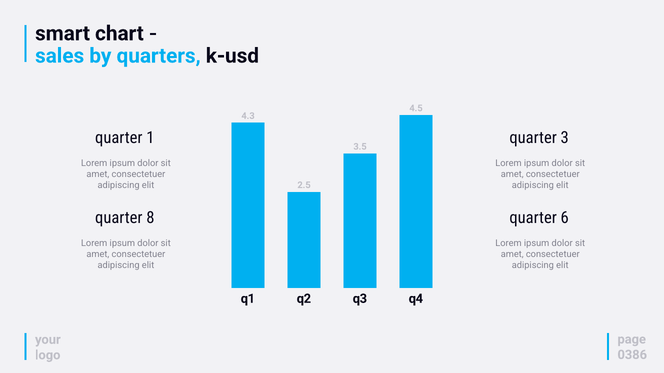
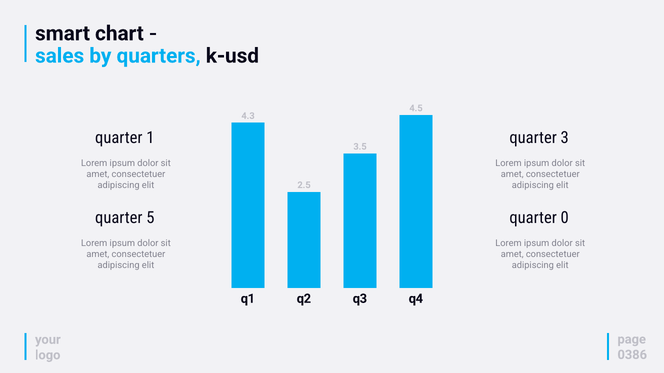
8: 8 -> 5
6: 6 -> 0
